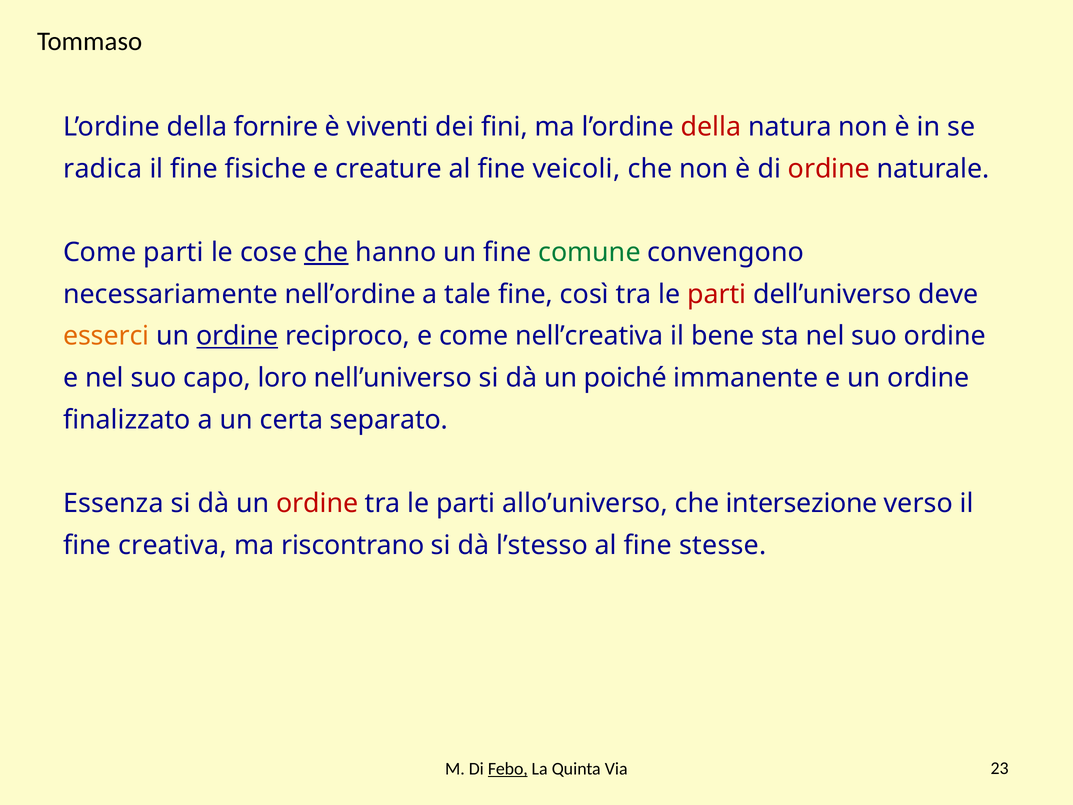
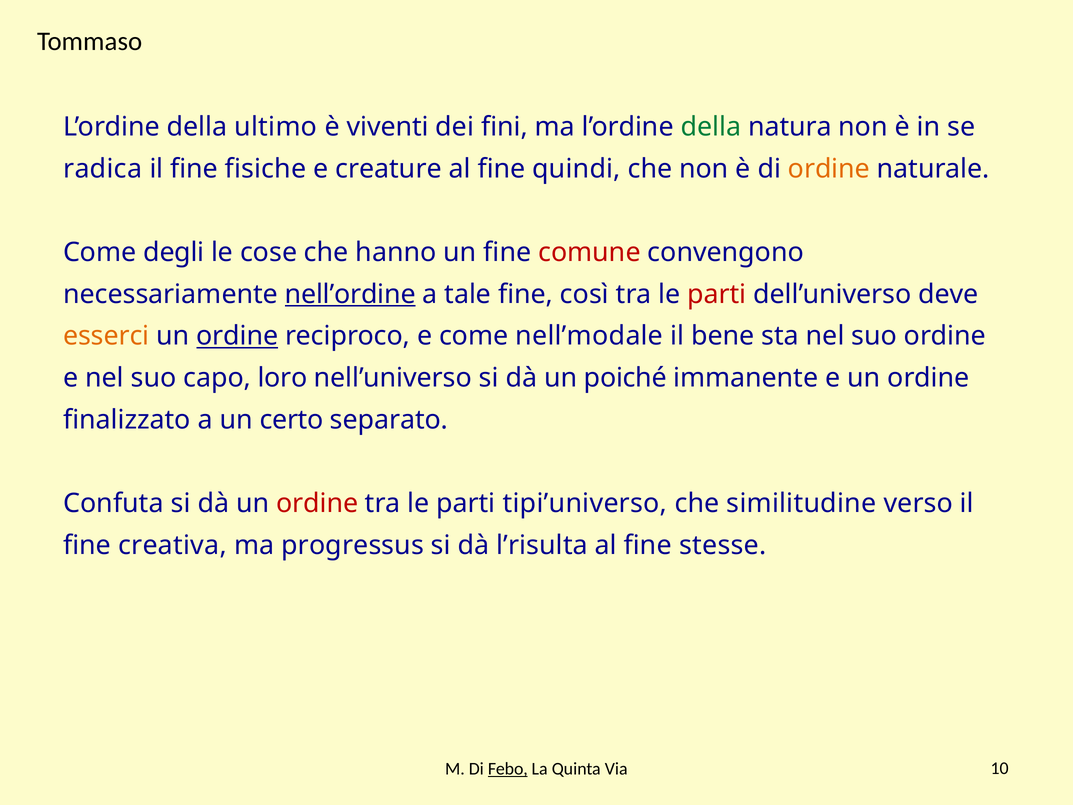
fornire: fornire -> ultimo
della at (711, 127) colour: red -> green
veicoli: veicoli -> quindi
ordine at (829, 169) colour: red -> orange
Come parti: parti -> degli
che at (326, 252) underline: present -> none
comune colour: green -> red
nell’ordine underline: none -> present
nell’creativa: nell’creativa -> nell’modale
certa: certa -> certo
Essenza: Essenza -> Confuta
allo’universo: allo’universo -> tipi’universo
intersezione: intersezione -> similitudine
riscontrano: riscontrano -> progressus
l’stesso: l’stesso -> l’risulta
23: 23 -> 10
